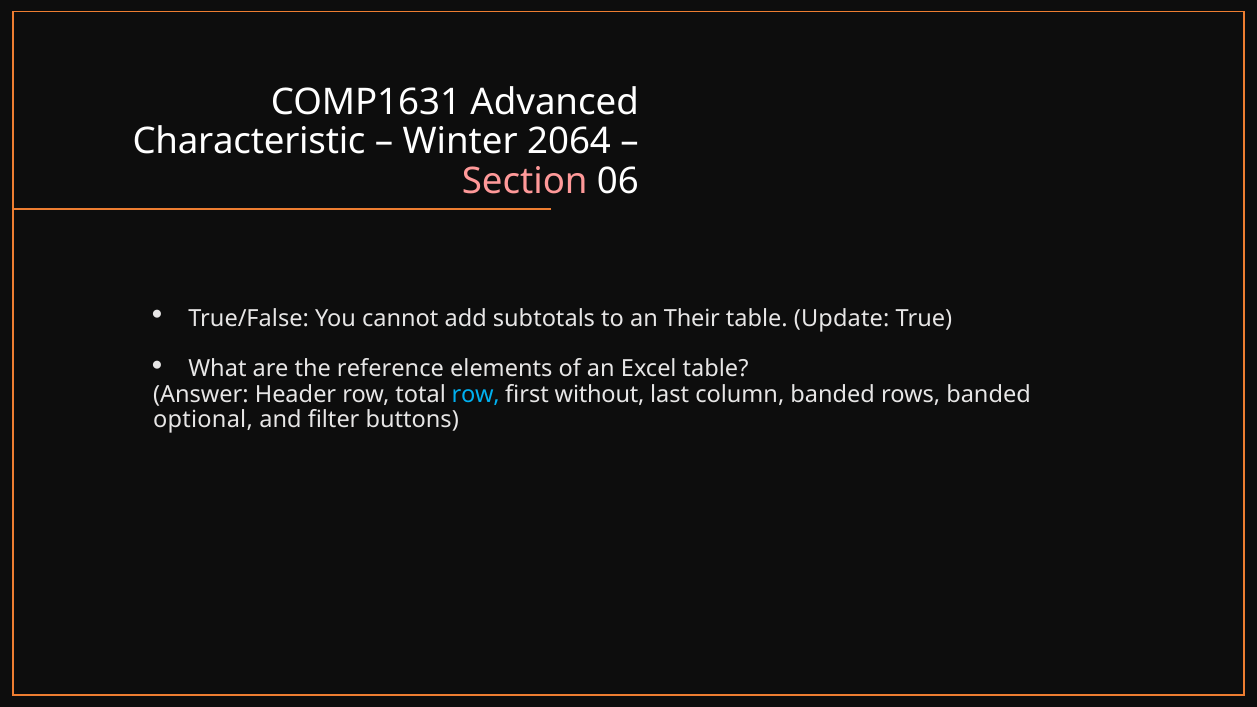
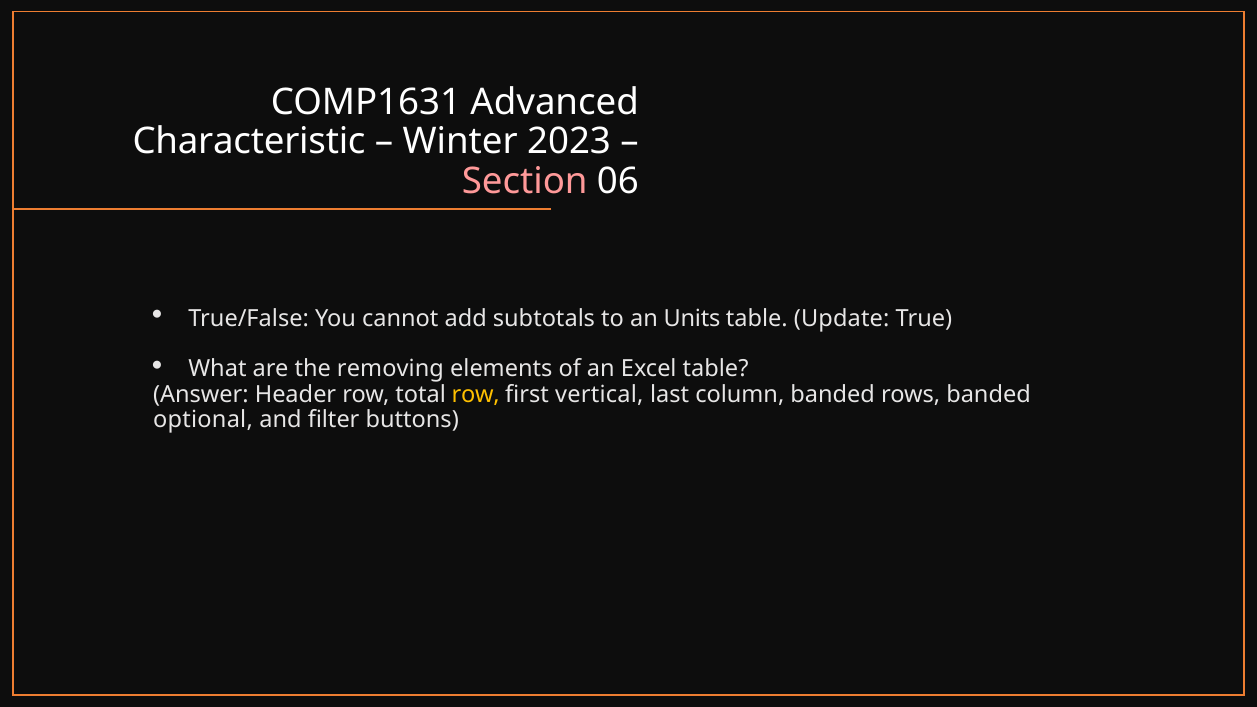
2064: 2064 -> 2023
Their: Their -> Units
reference: reference -> removing
row at (476, 395) colour: light blue -> yellow
without: without -> vertical
